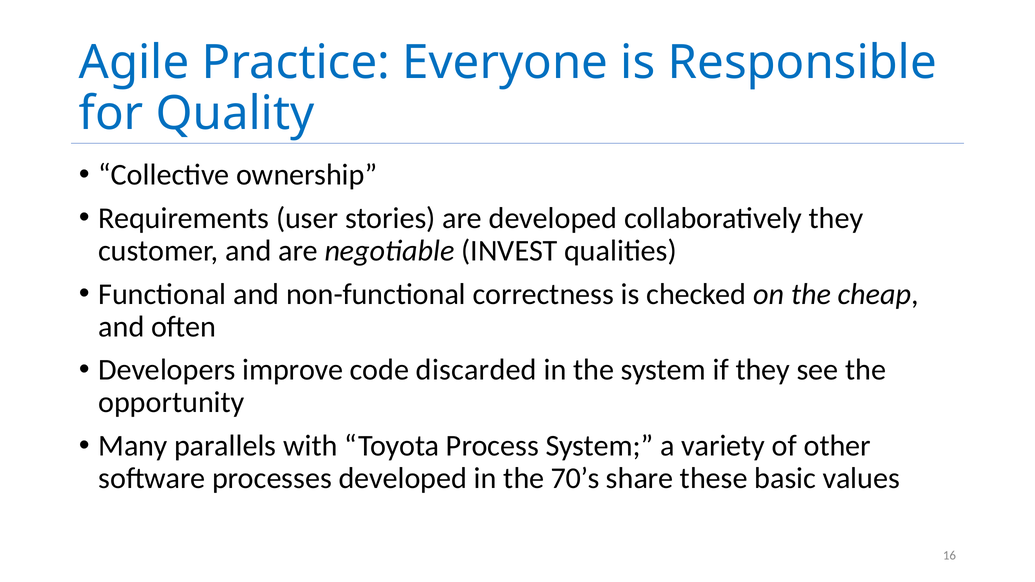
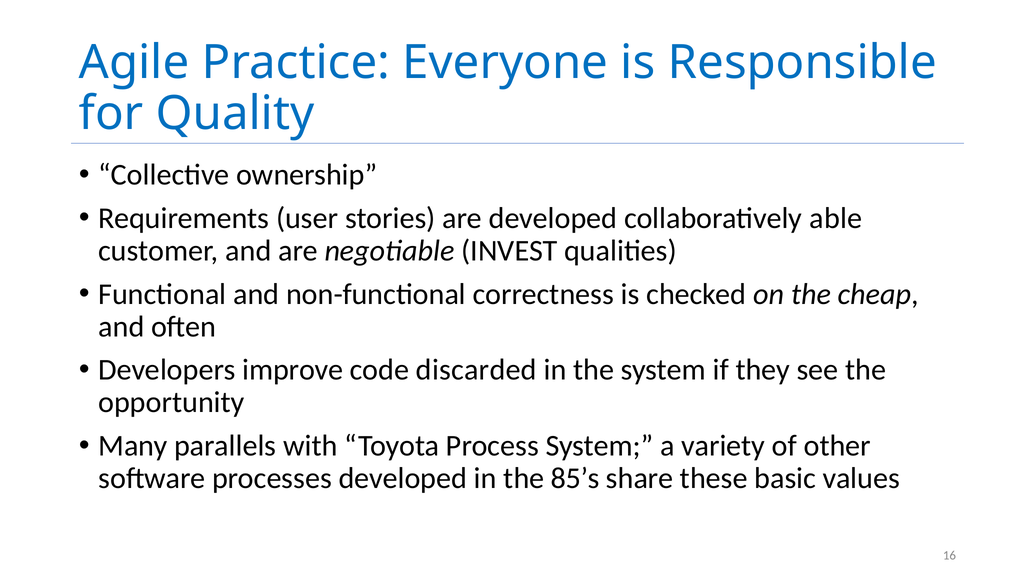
collaboratively they: they -> able
70’s: 70’s -> 85’s
